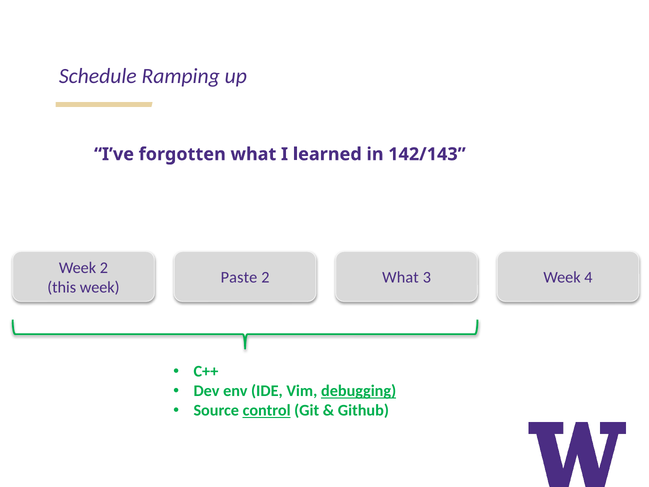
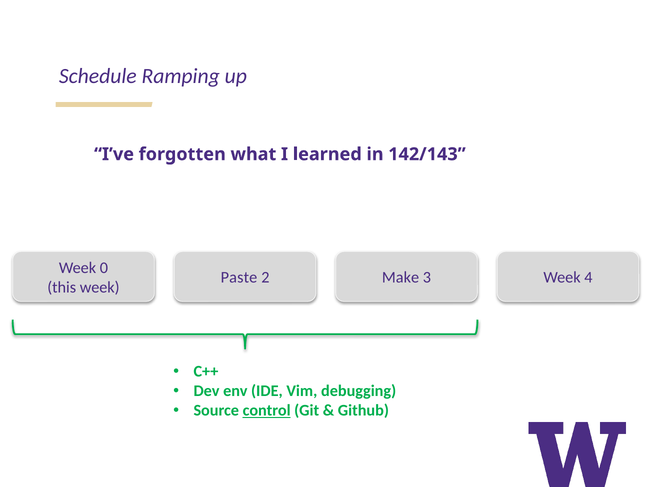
Week 2: 2 -> 0
2 What: What -> Make
debugging underline: present -> none
